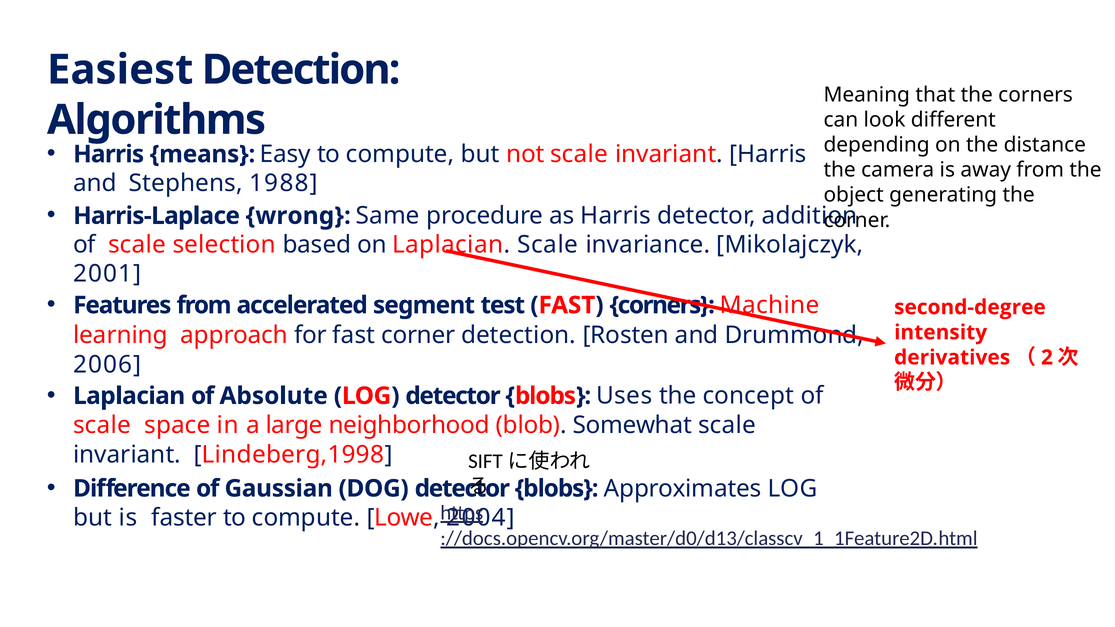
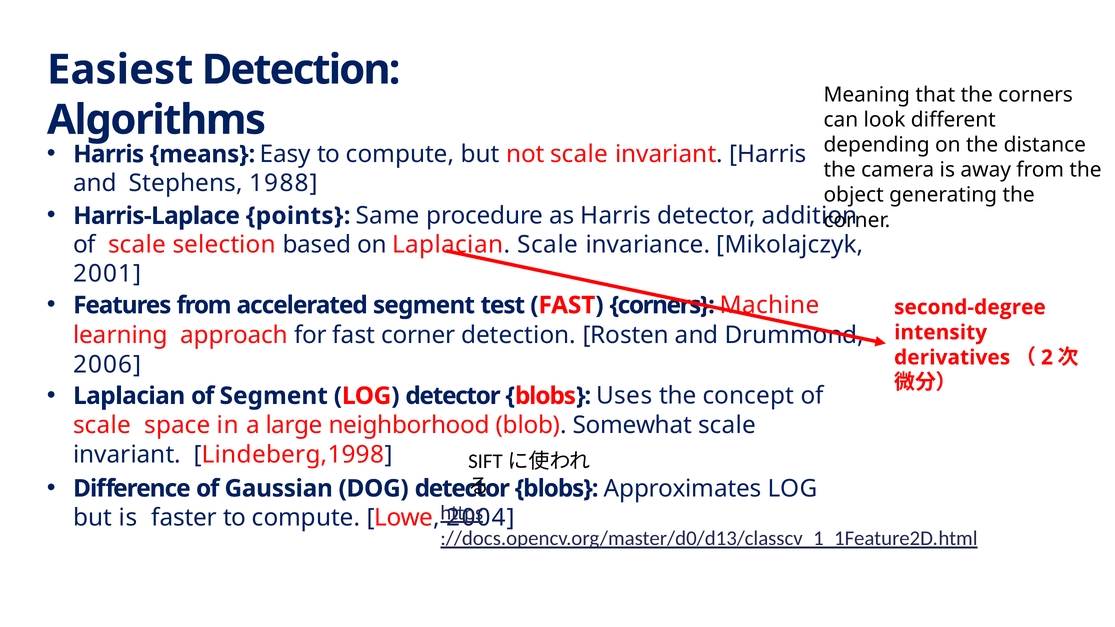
wrong: wrong -> points
of Absolute: Absolute -> Segment
